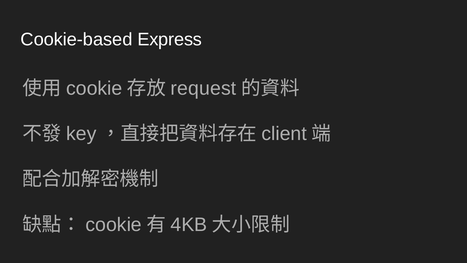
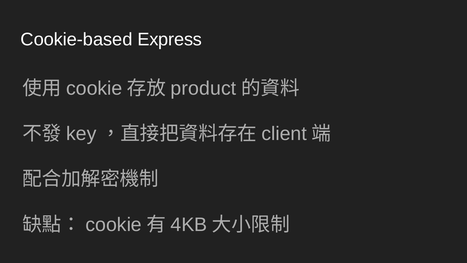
request: request -> product
